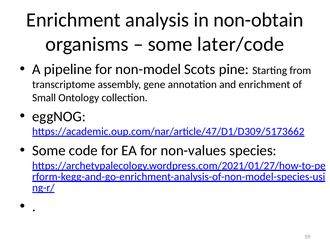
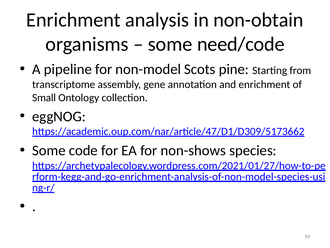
later/code: later/code -> need/code
non-values: non-values -> non-shows
